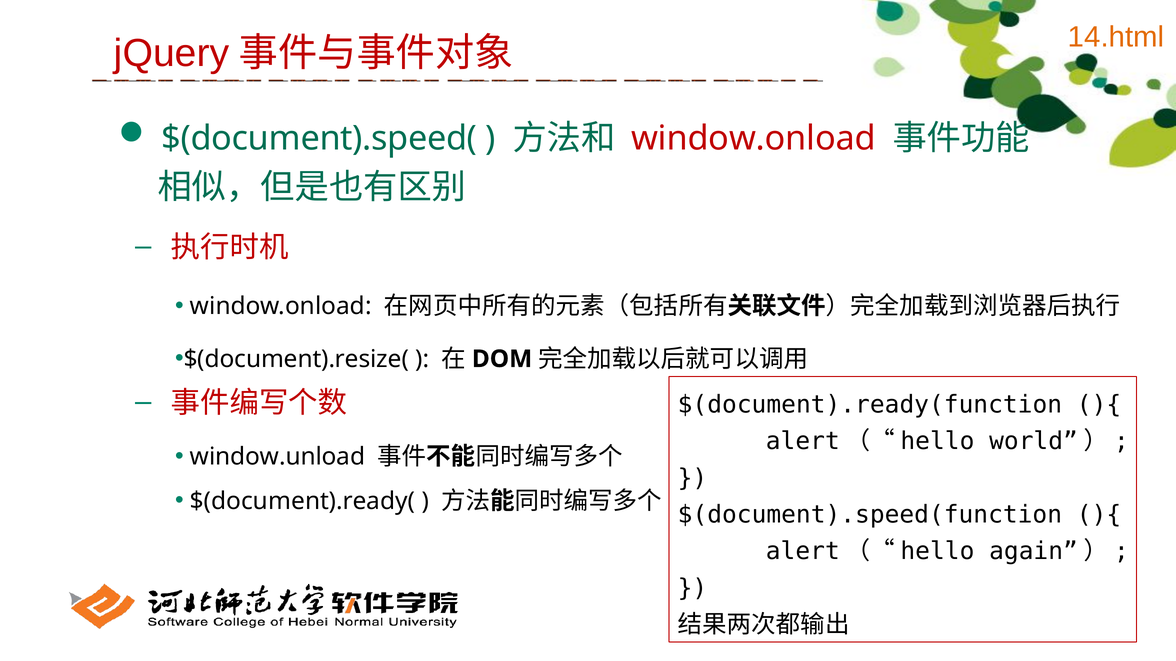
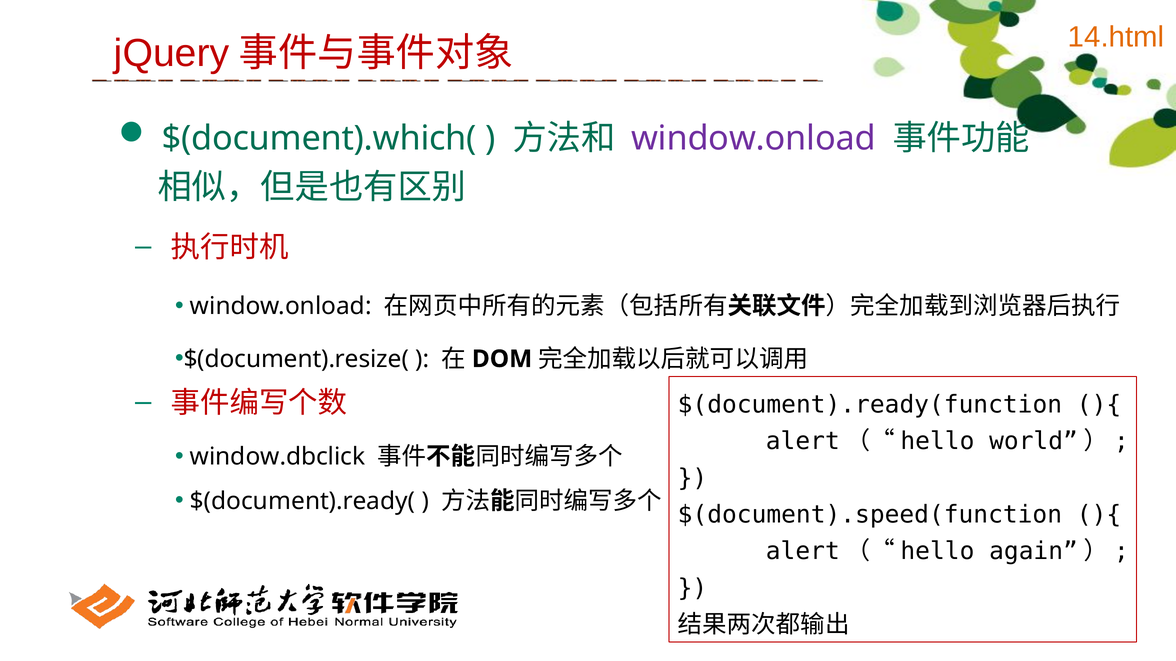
$(document).speed(: $(document).speed( -> $(document).which(
window.onload at (753, 138) colour: red -> purple
window.unload: window.unload -> window.dbclick
